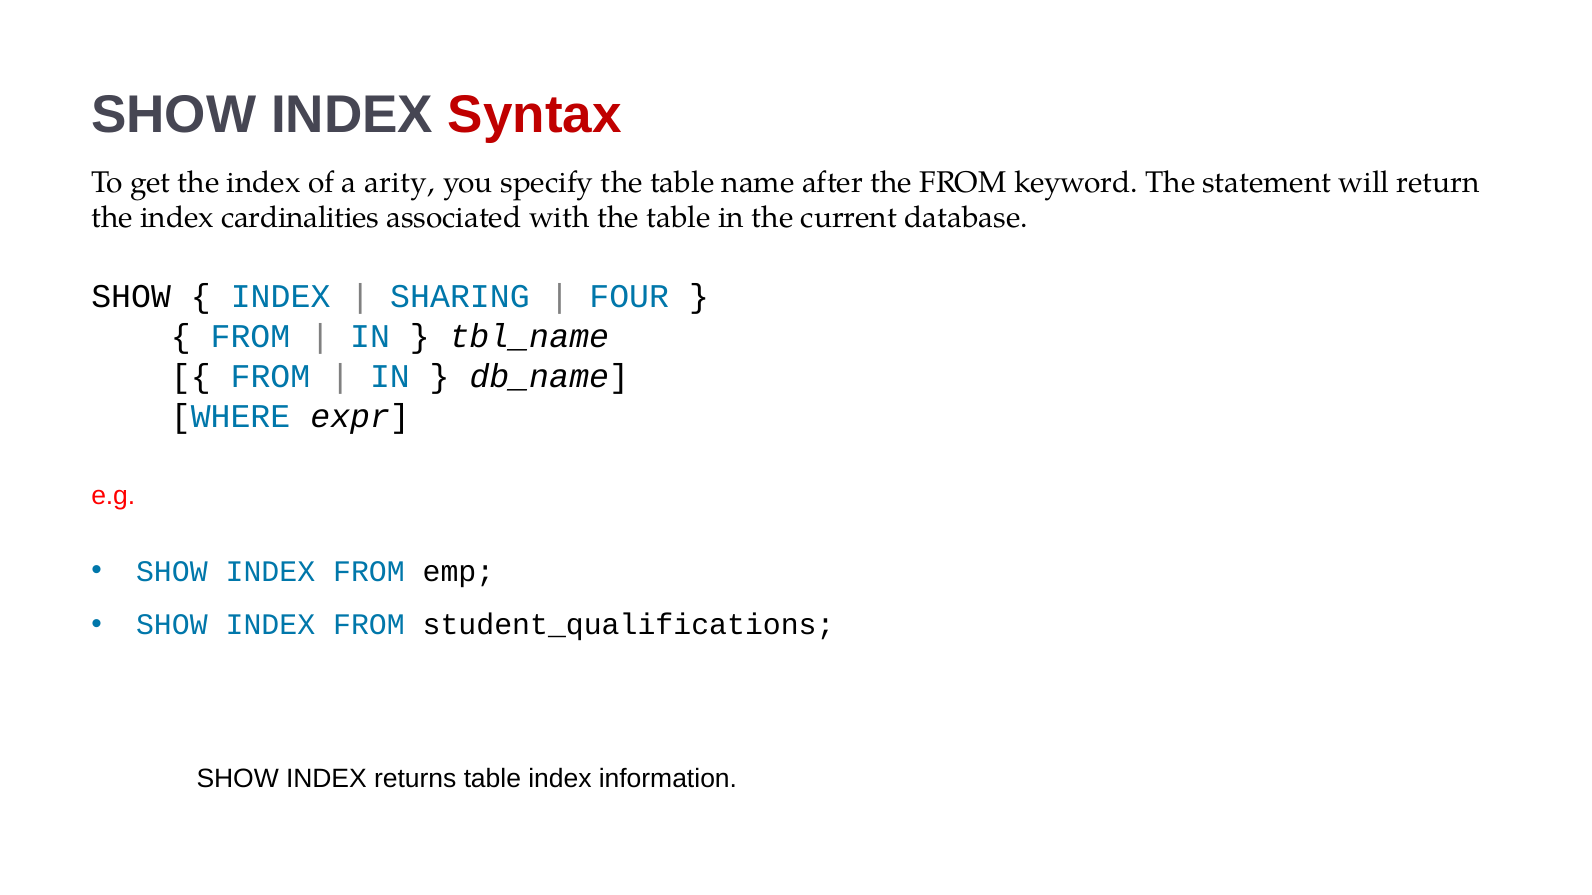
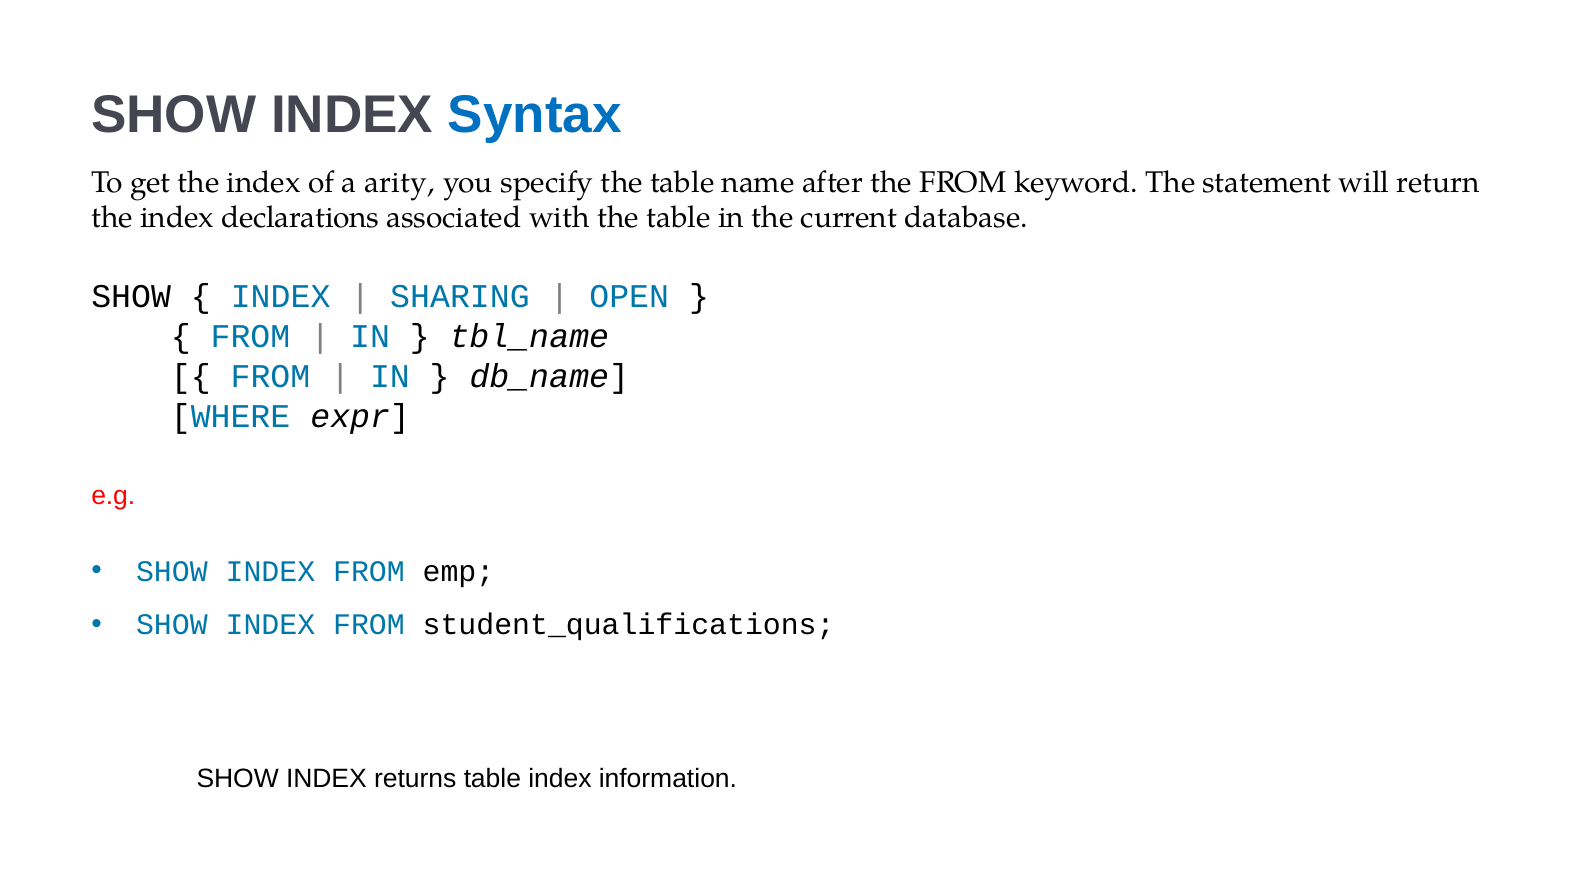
Syntax colour: red -> blue
cardinalities: cardinalities -> declarations
FOUR: FOUR -> OPEN
